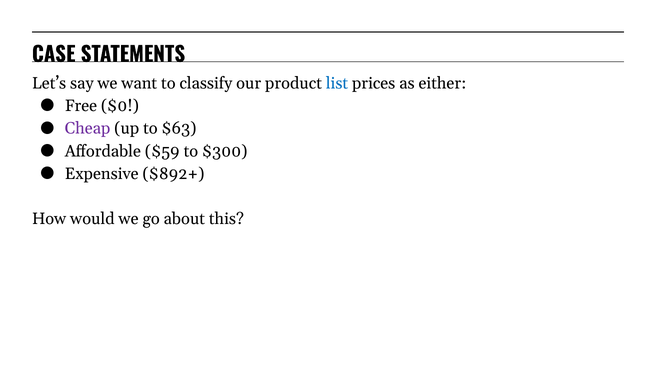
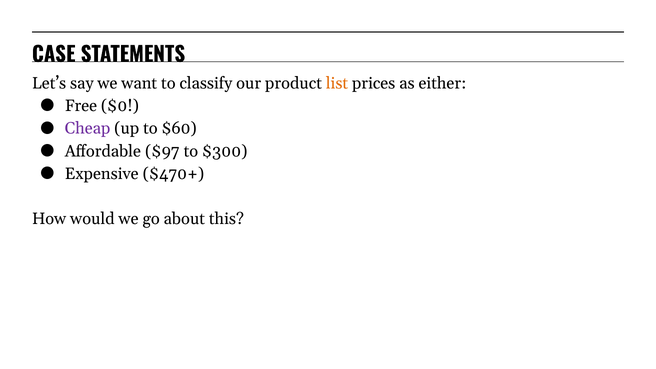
list colour: blue -> orange
$63: $63 -> $60
$59: $59 -> $97
$892+: $892+ -> $470+
